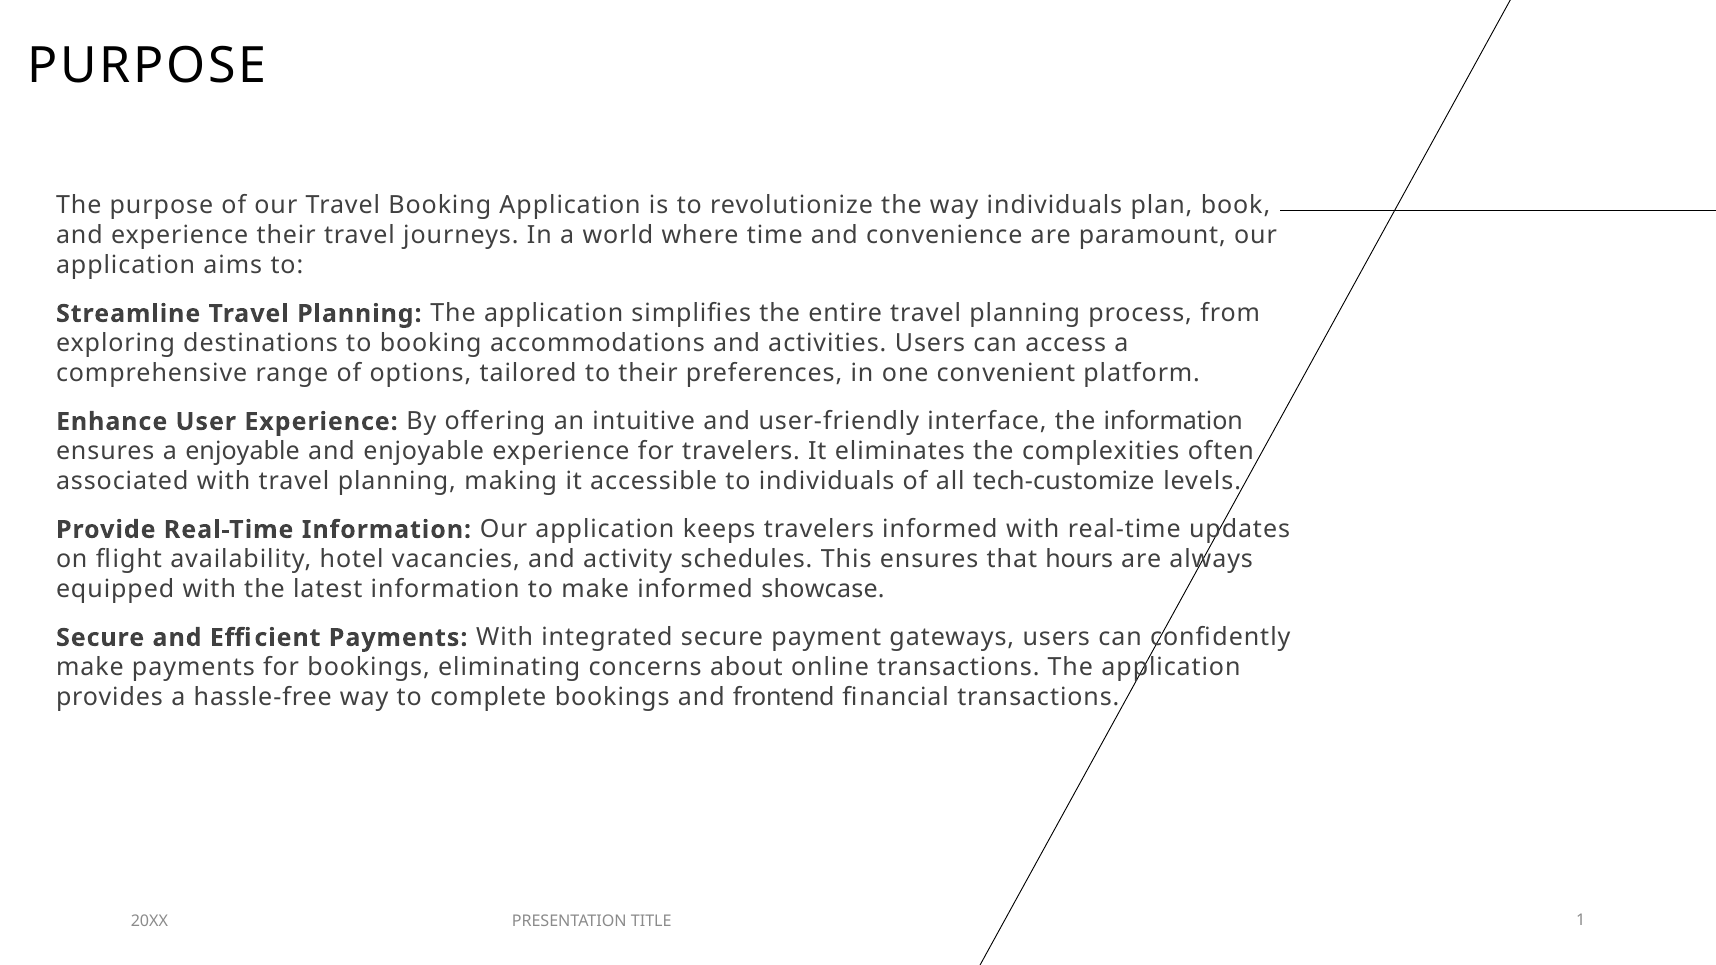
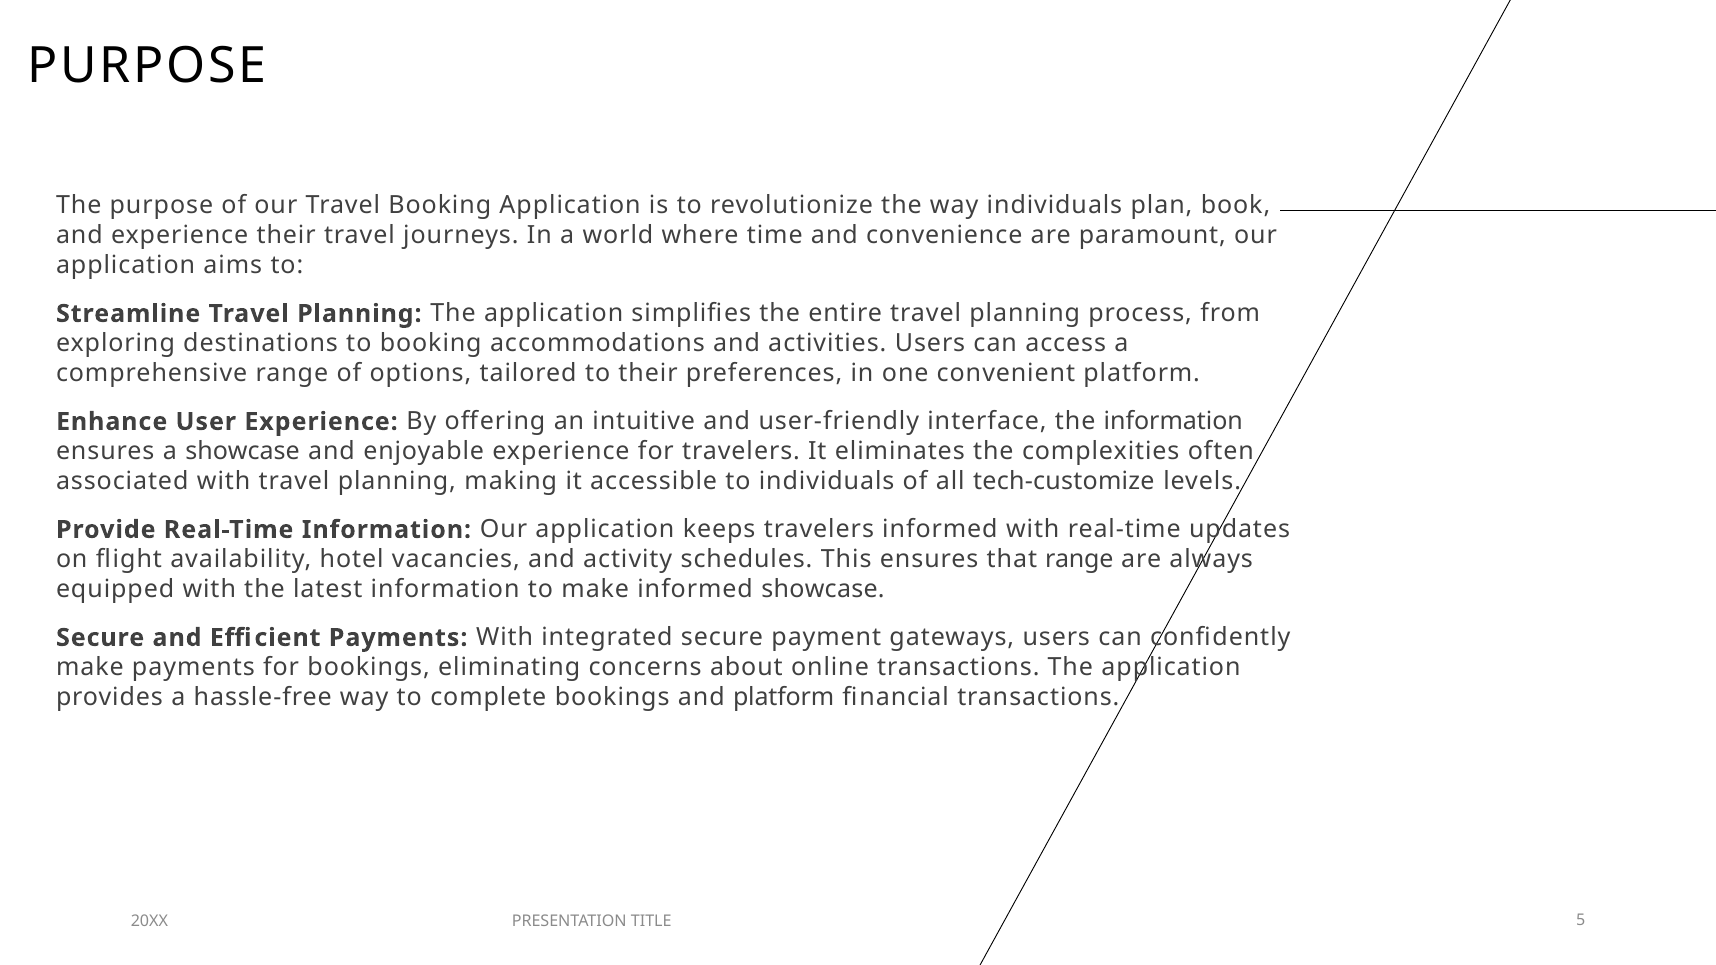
a enjoyable: enjoyable -> showcase
that hours: hours -> range
and frontend: frontend -> platform
1: 1 -> 5
